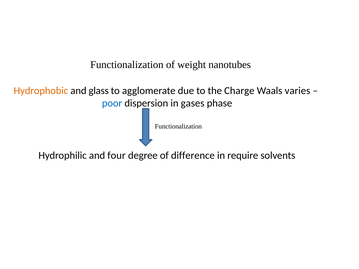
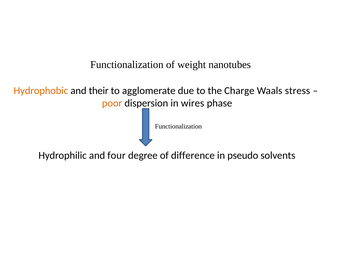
glass: glass -> their
varies: varies -> stress
poor colour: blue -> orange
gases: gases -> wires
require: require -> pseudo
